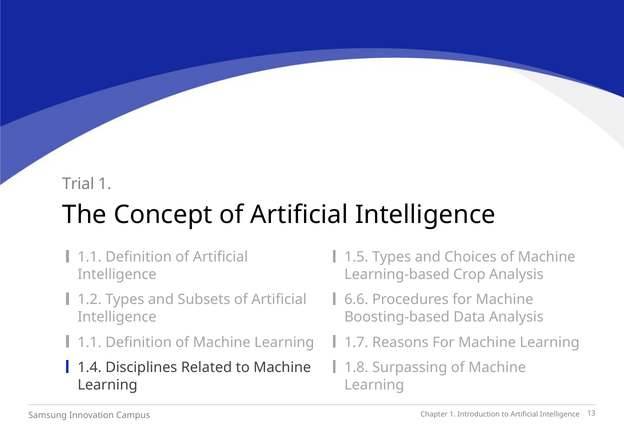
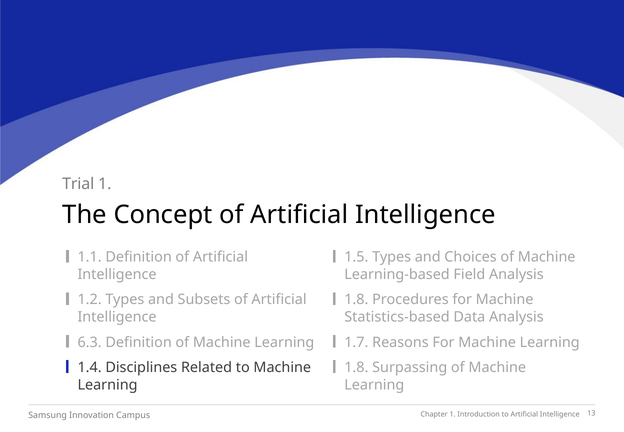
Crop: Crop -> Field
6.6 at (356, 300): 6.6 -> 1.8
Boosting-based: Boosting-based -> Statistics-based
1.1 at (90, 342): 1.1 -> 6.3
